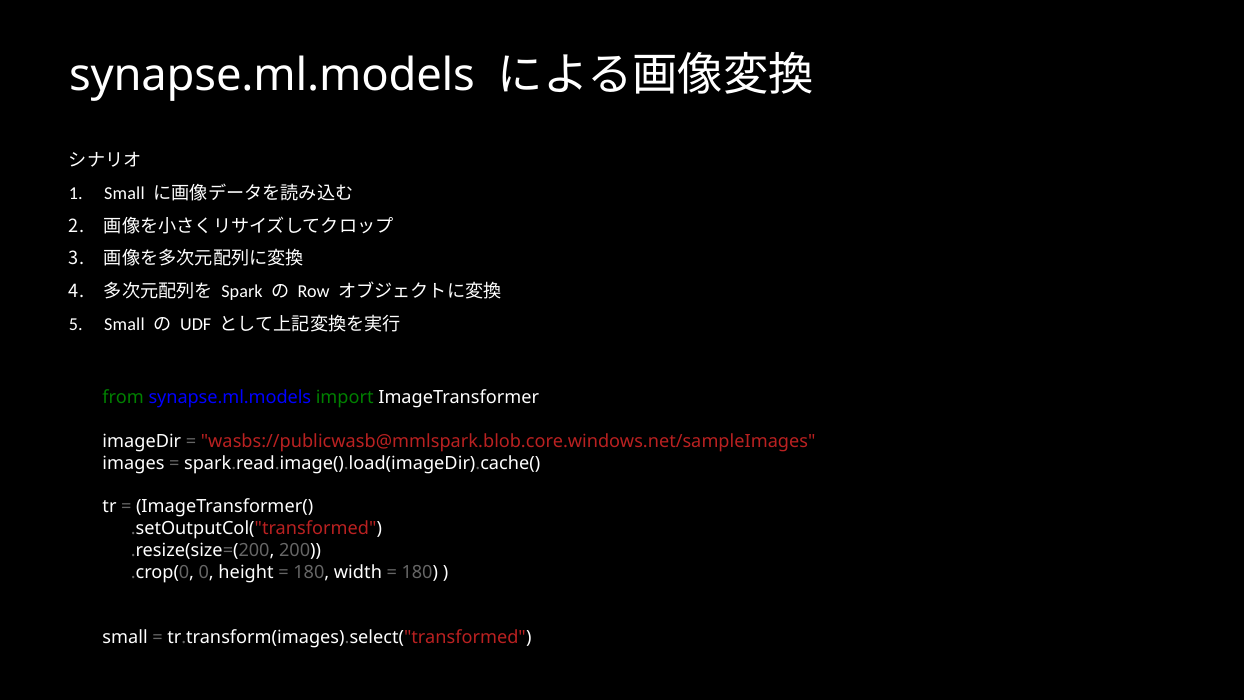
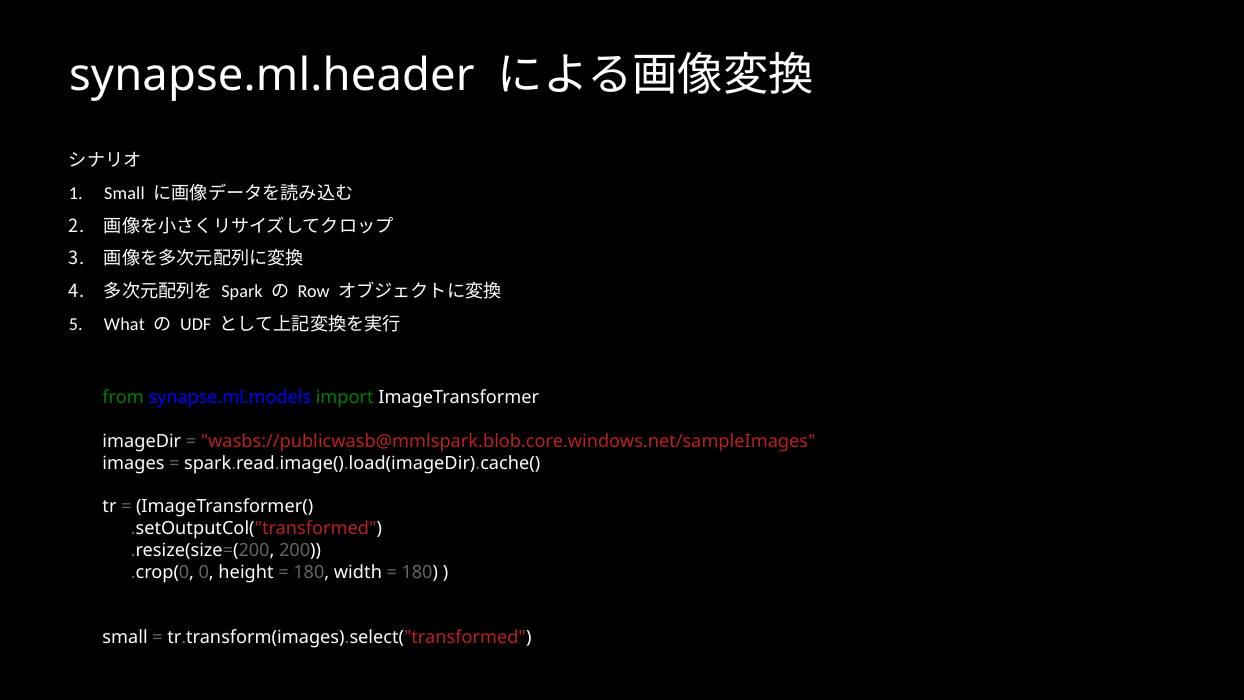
synapse.ml.models at (272, 76): synapse.ml.models -> synapse.ml.header
Small at (124, 324): Small -> What
